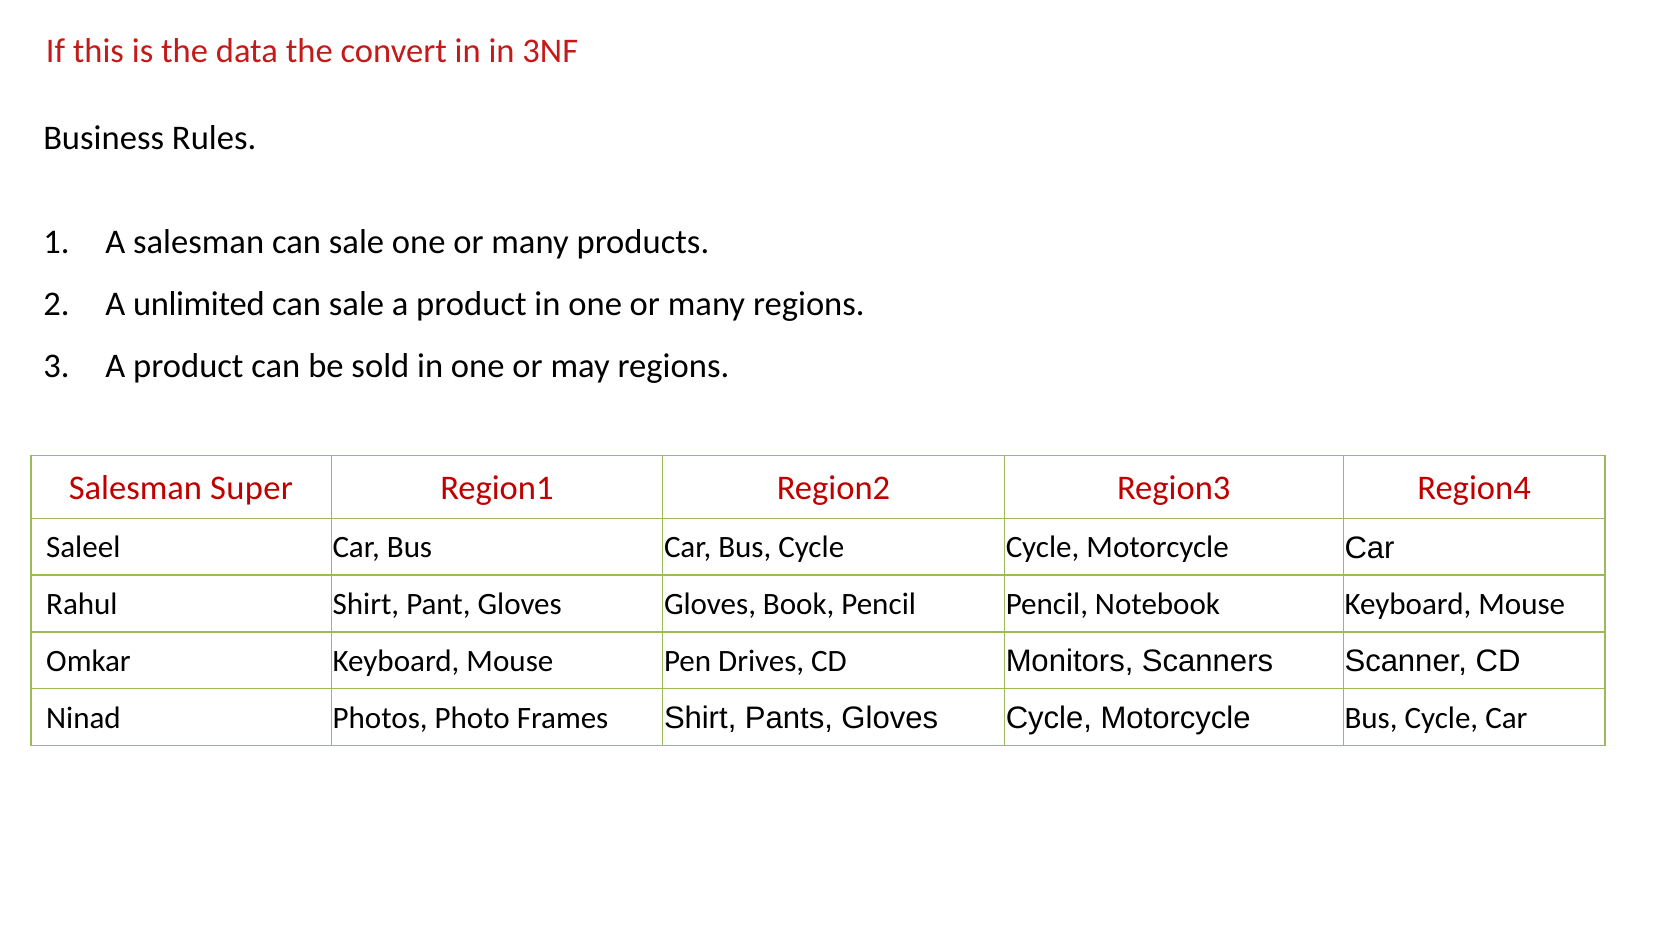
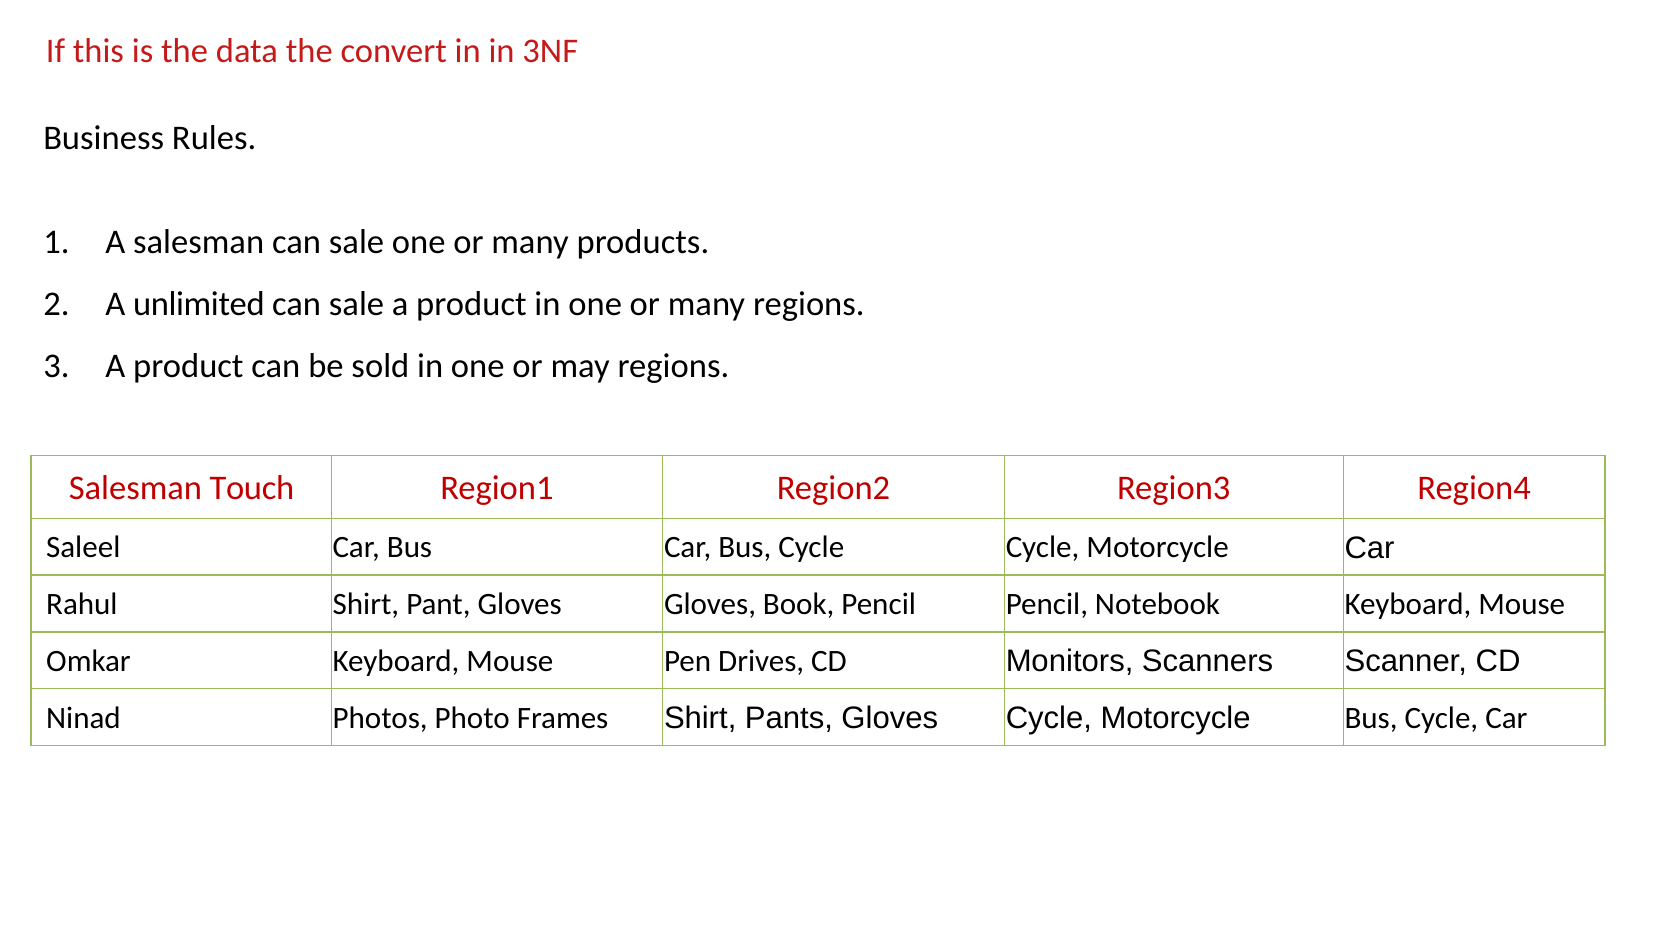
Super: Super -> Touch
